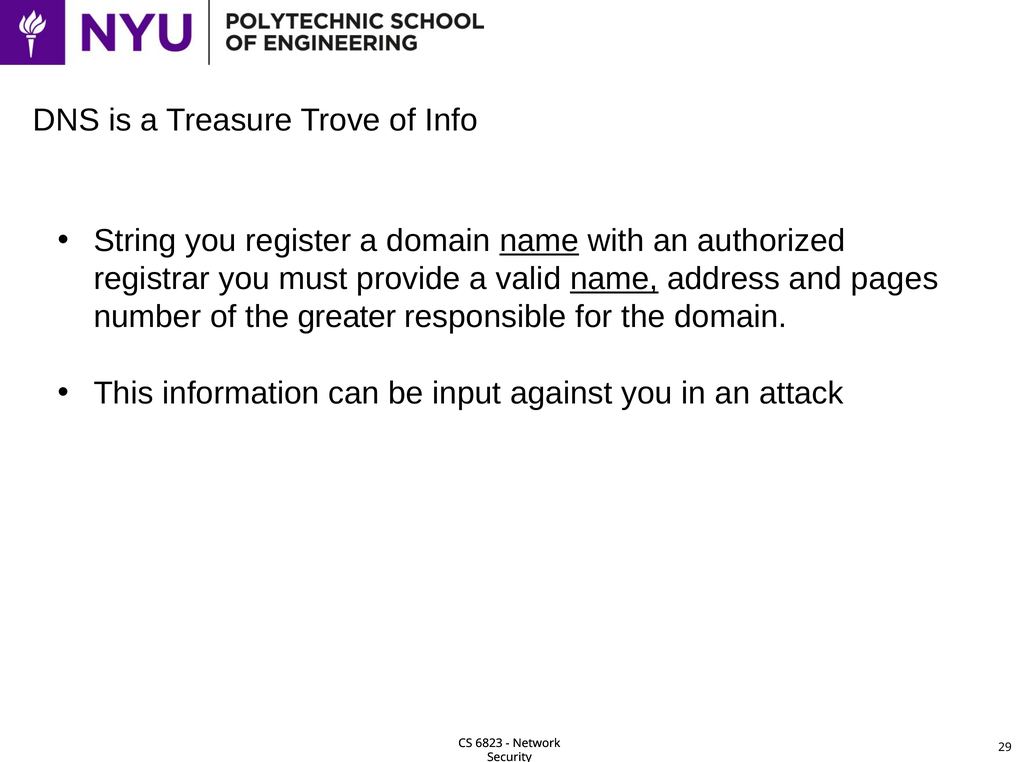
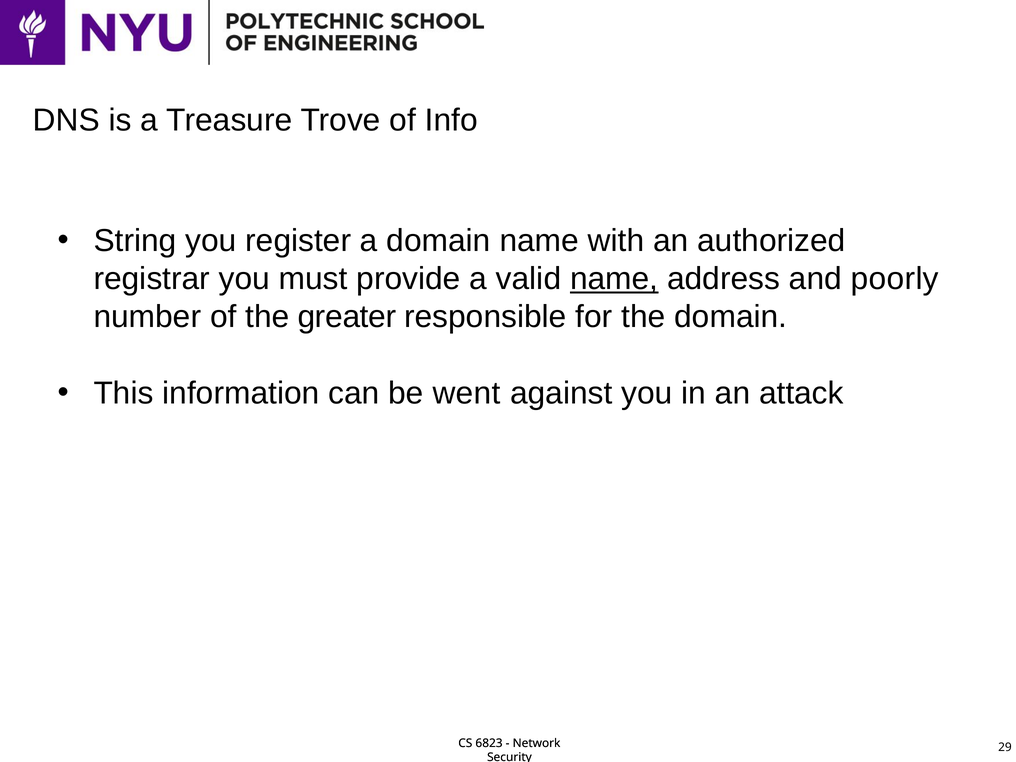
name at (539, 241) underline: present -> none
pages: pages -> poorly
input: input -> went
